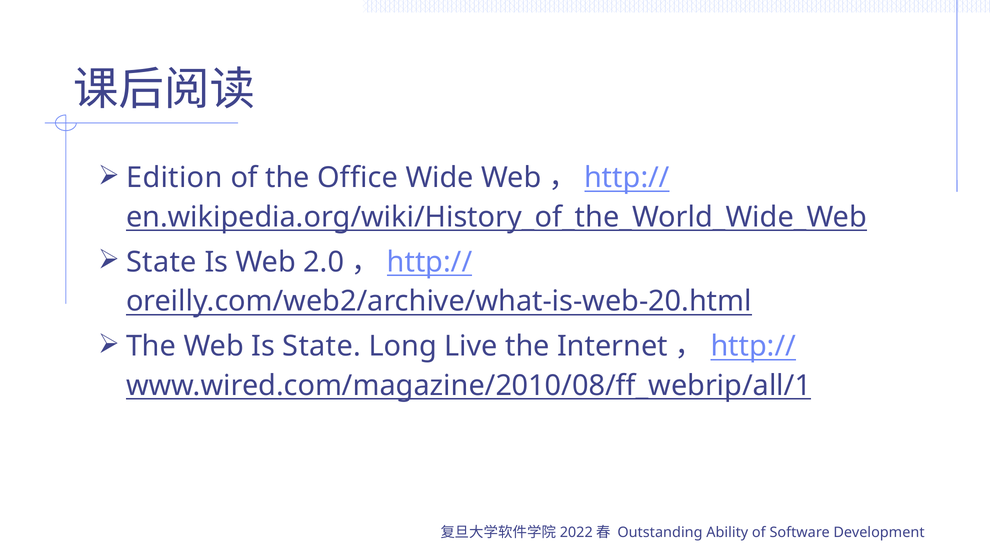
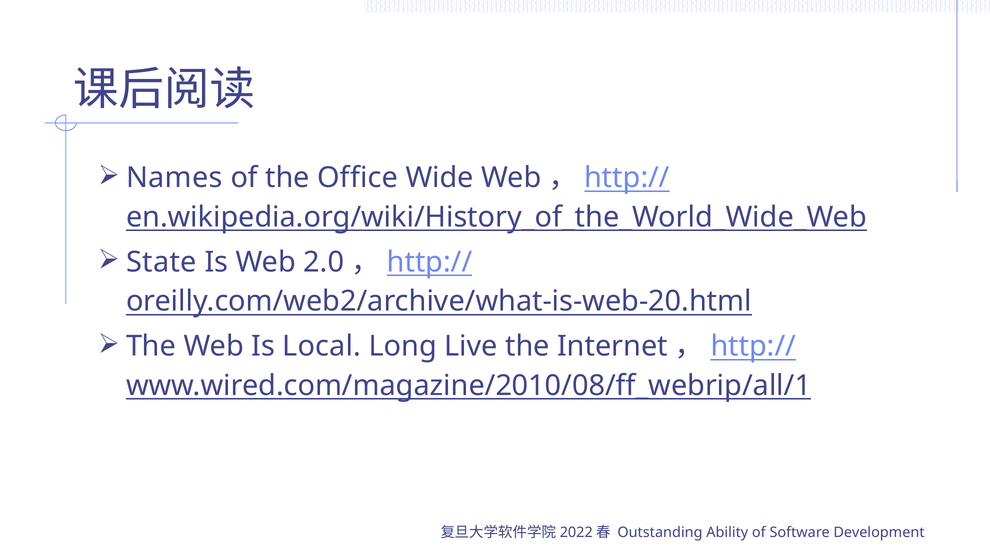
Edition: Edition -> Names
Is State: State -> Local
